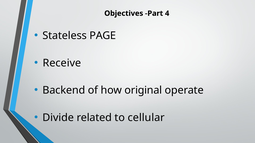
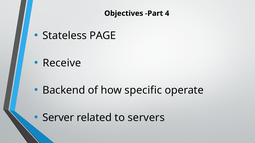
original: original -> specific
Divide: Divide -> Server
cellular: cellular -> servers
